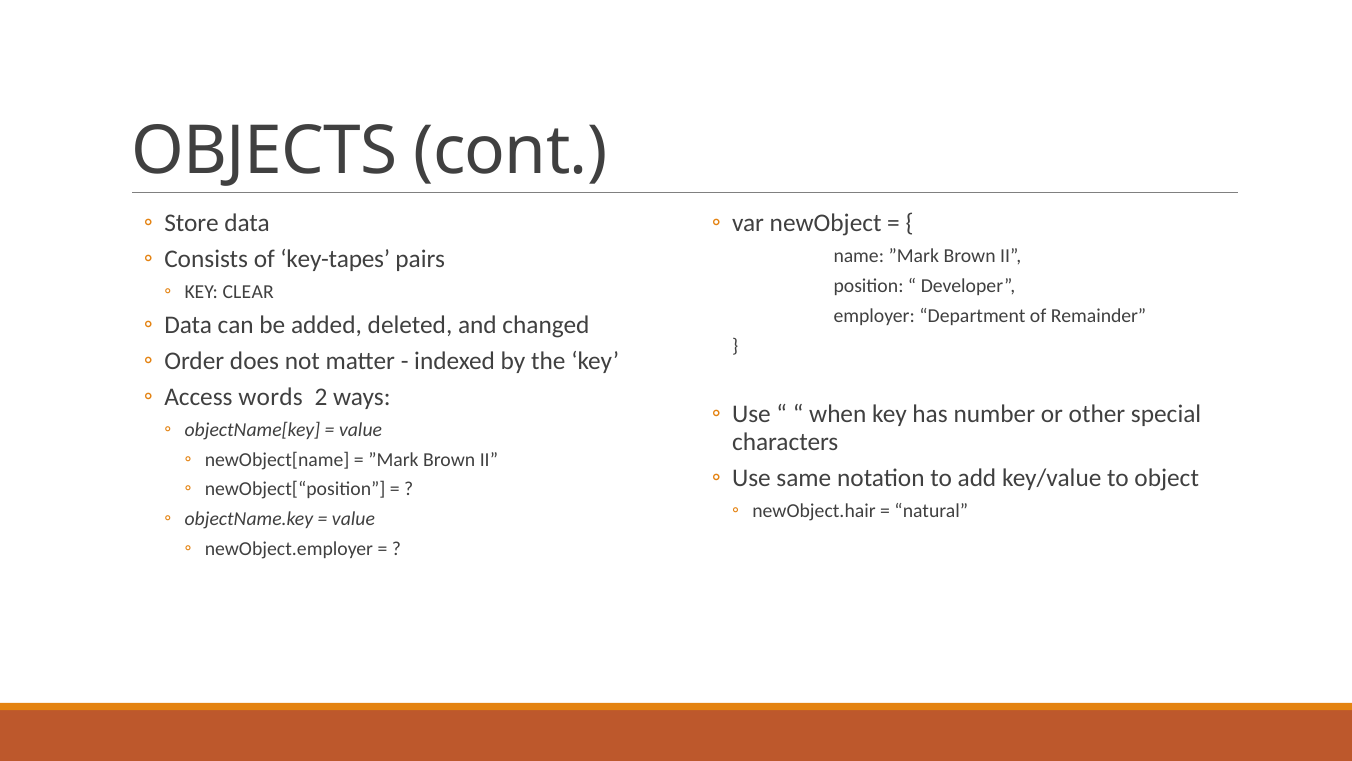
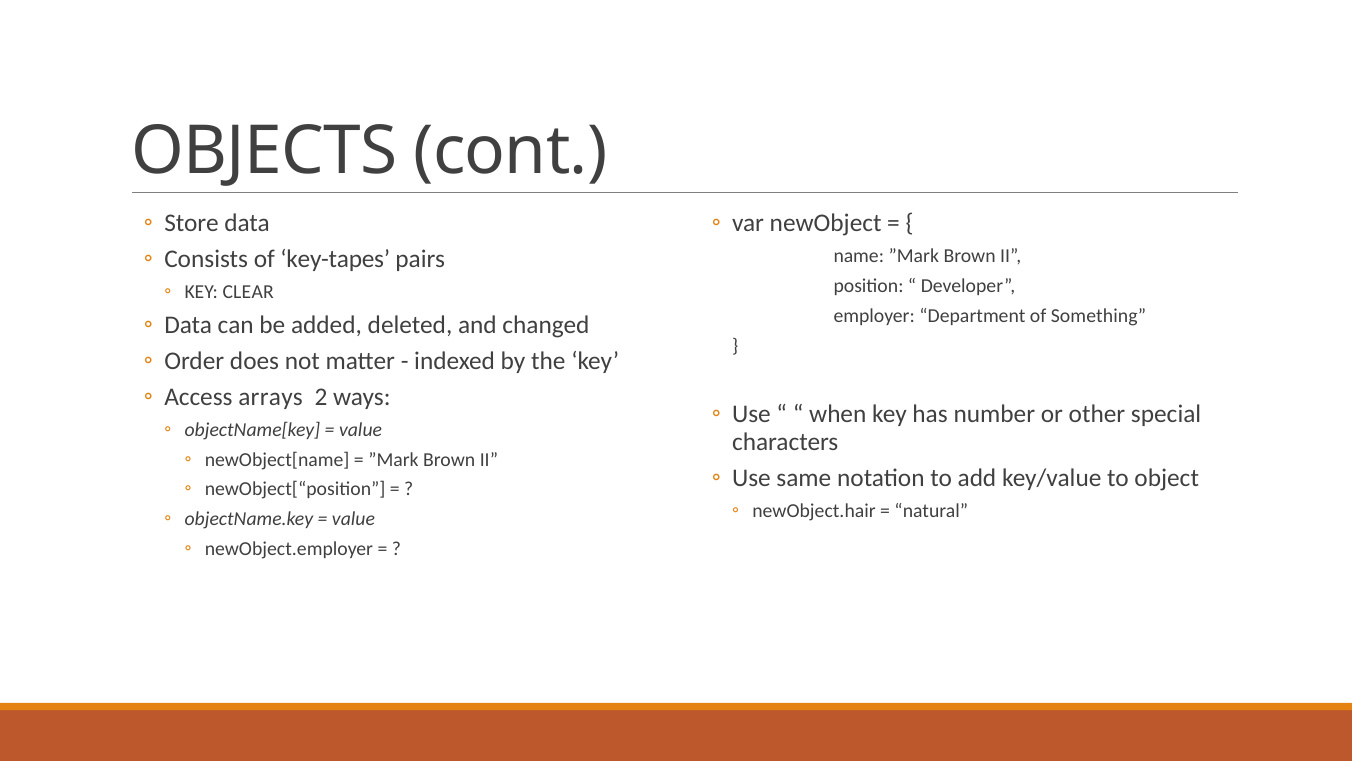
Remainder: Remainder -> Something
words: words -> arrays
